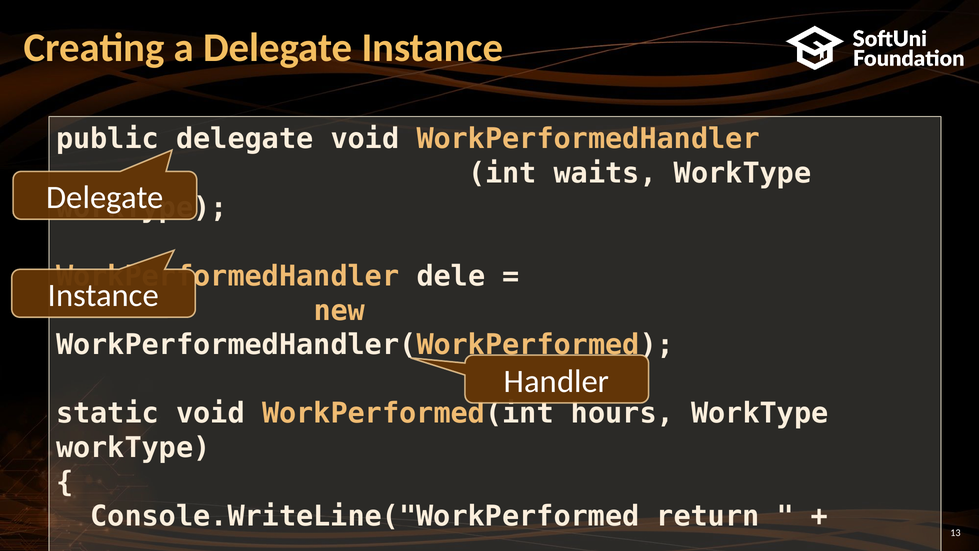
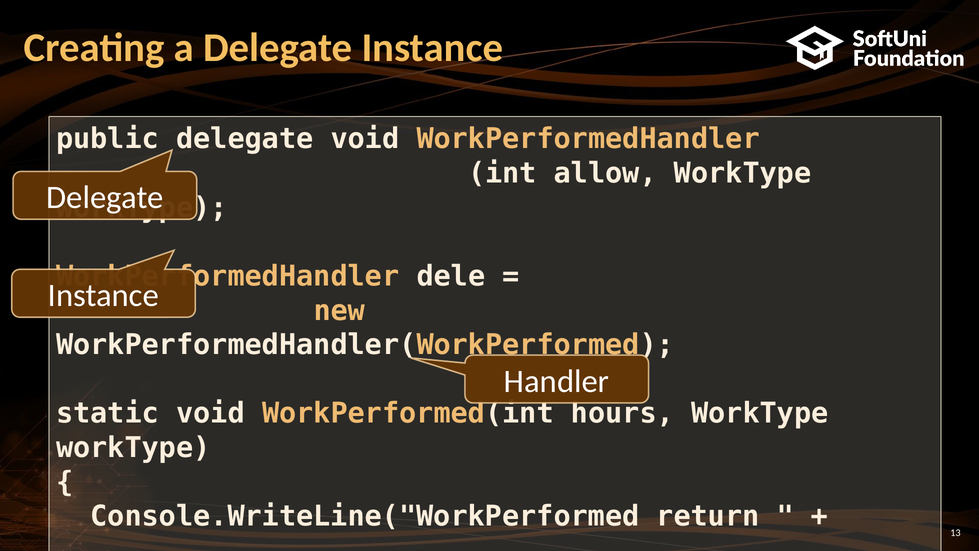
waits: waits -> allow
